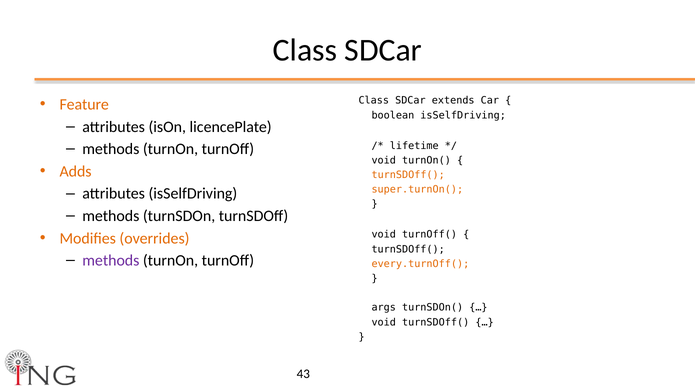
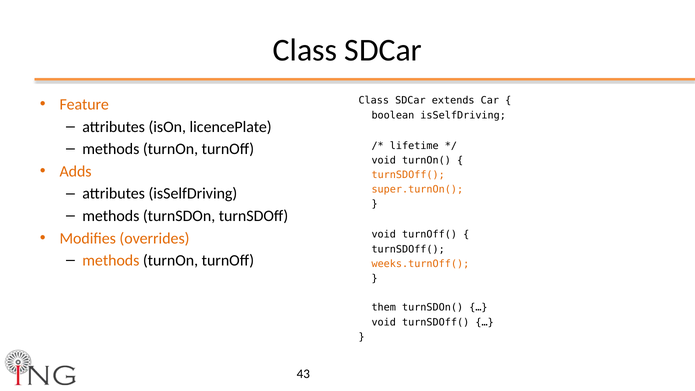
methods at (111, 260) colour: purple -> orange
every.turnOff(: every.turnOff( -> weeks.turnOff(
args: args -> them
